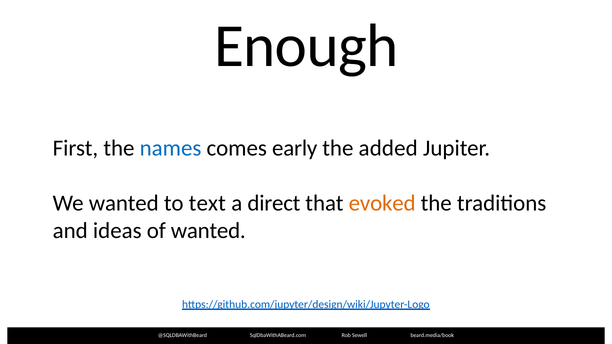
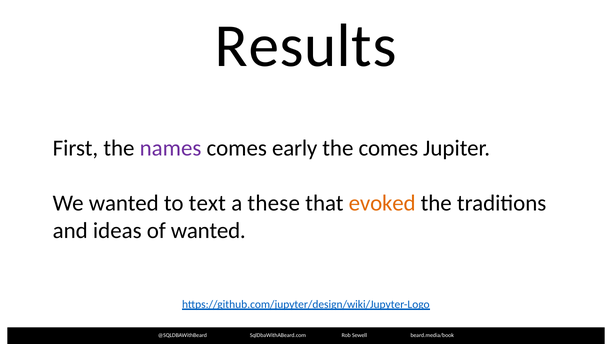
Enough: Enough -> Results
names colour: blue -> purple
the added: added -> comes
direct: direct -> these
